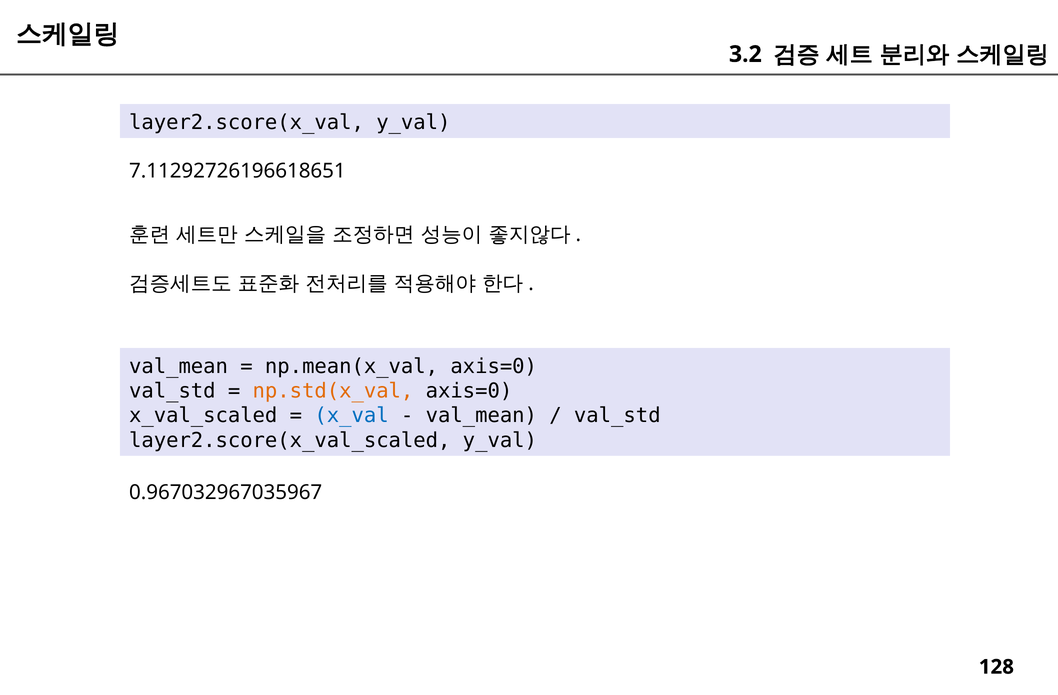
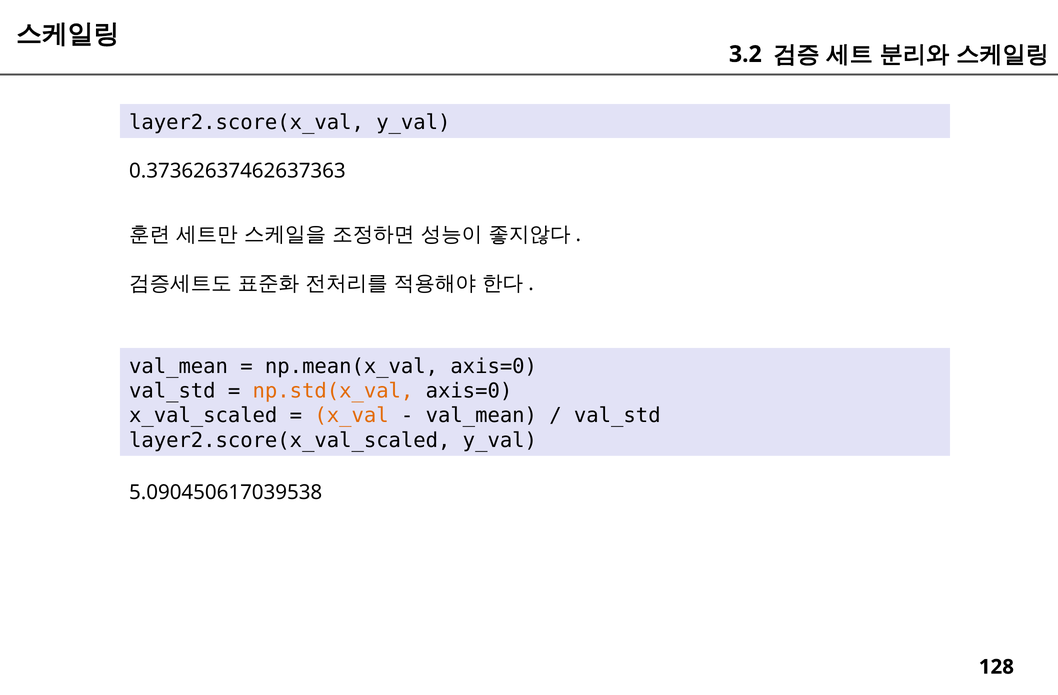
7.11292726196618651: 7.11292726196618651 -> 0.37362637462637363
x_val colour: blue -> orange
0.967032967035967: 0.967032967035967 -> 5.090450617039538
